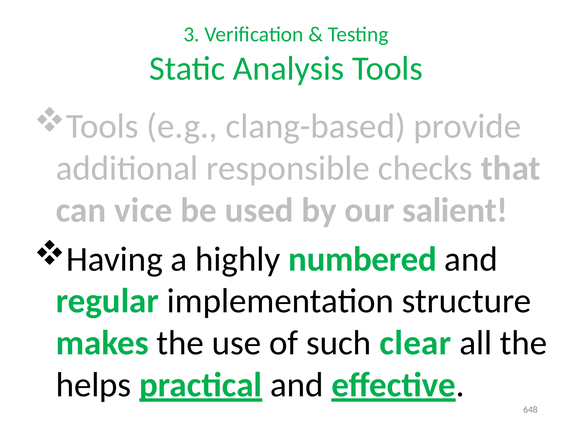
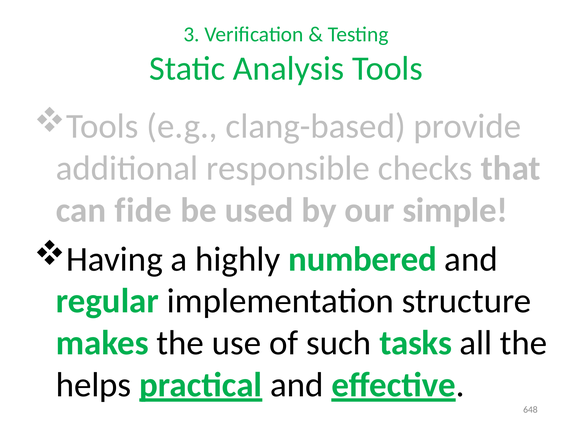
vice: vice -> fide
salient: salient -> simple
clear: clear -> tasks
